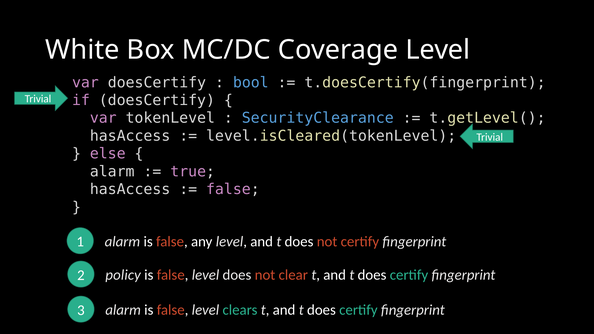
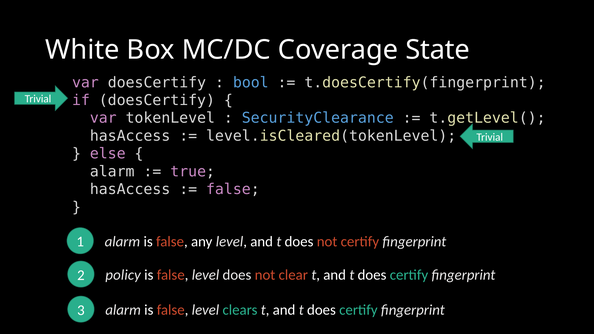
Coverage Level: Level -> State
